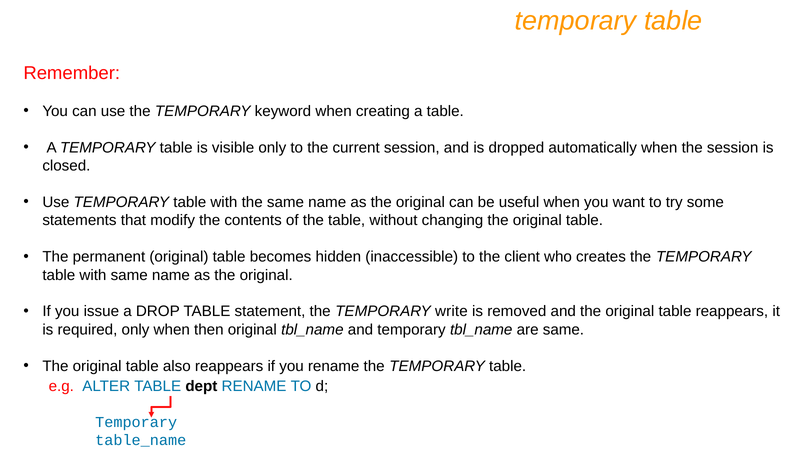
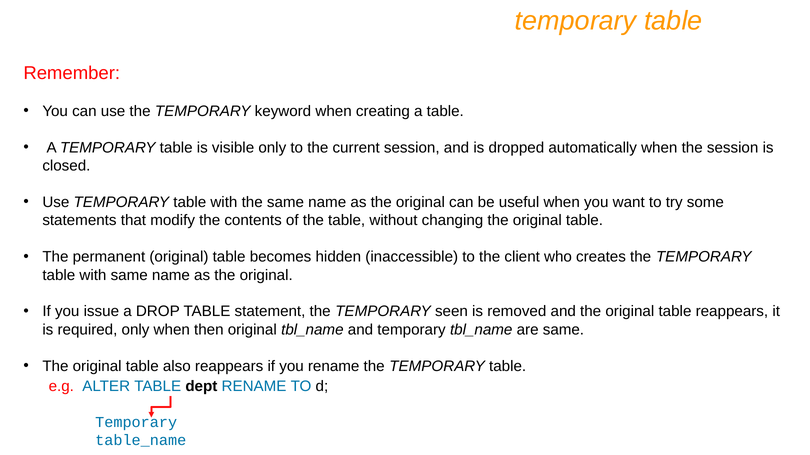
write: write -> seen
